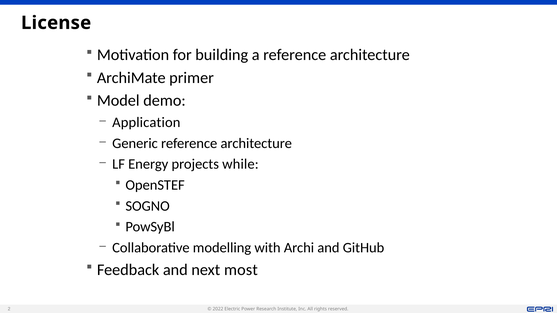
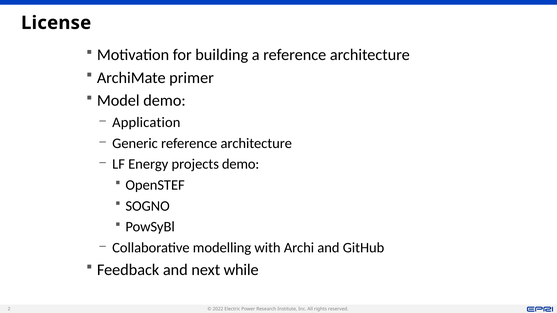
projects while: while -> demo
most: most -> while
